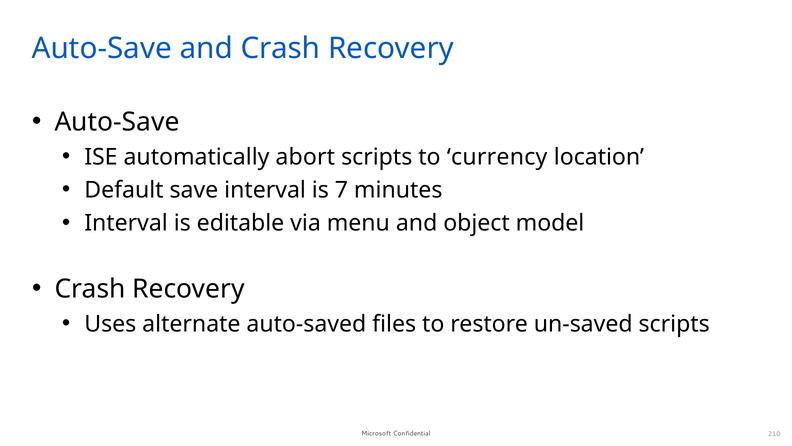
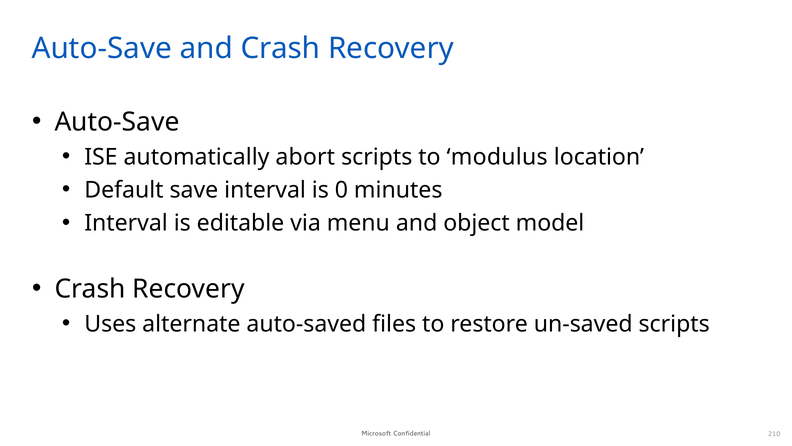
currency: currency -> modulus
7: 7 -> 0
